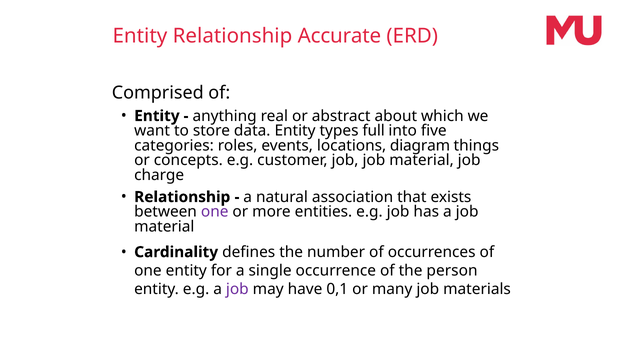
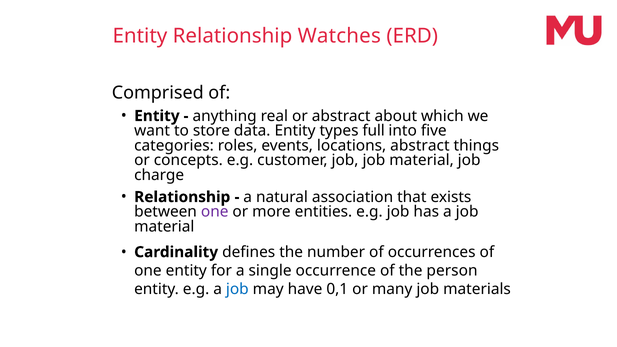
Accurate: Accurate -> Watches
locations diagram: diagram -> abstract
job at (237, 289) colour: purple -> blue
